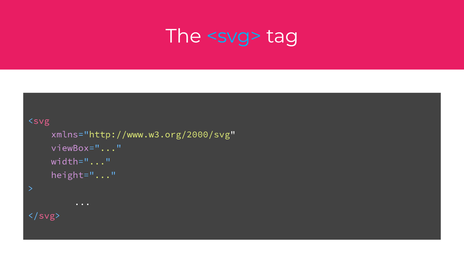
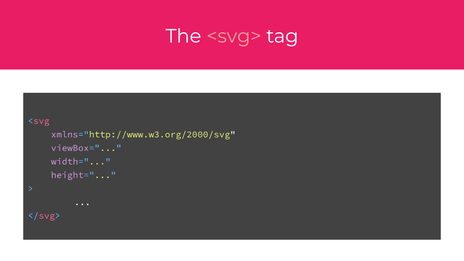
<svg> colour: light blue -> pink
